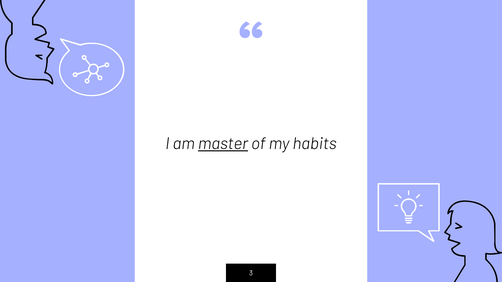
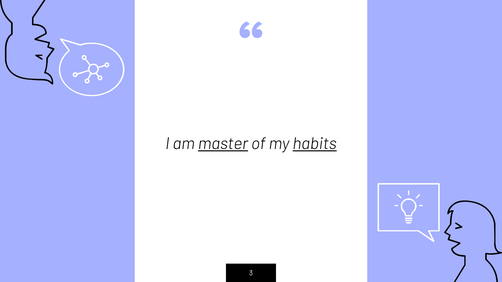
habits underline: none -> present
